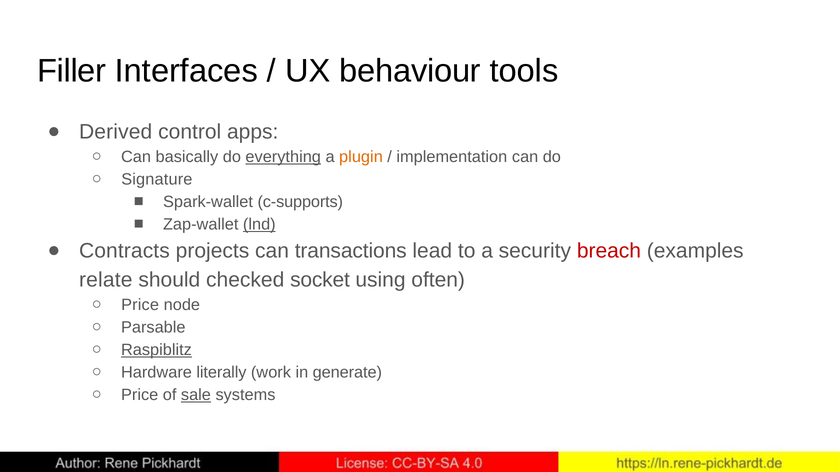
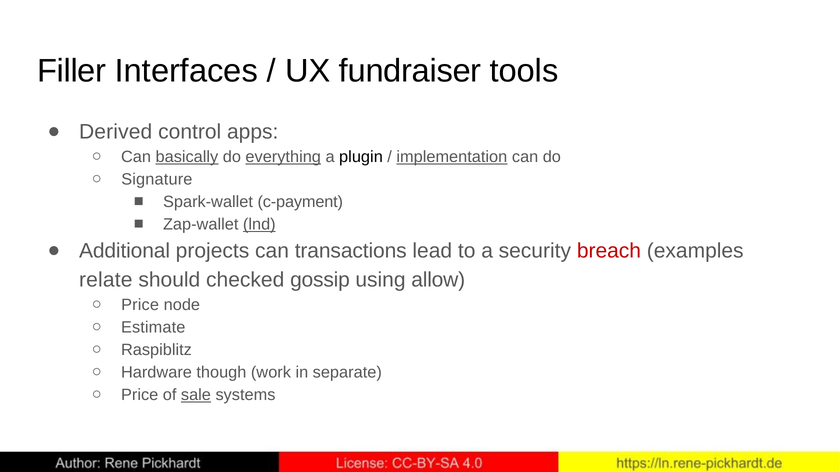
behaviour: behaviour -> fundraiser
basically underline: none -> present
plugin colour: orange -> black
implementation underline: none -> present
c-supports: c-supports -> c-payment
Contracts: Contracts -> Additional
socket: socket -> gossip
often: often -> allow
Parsable: Parsable -> Estimate
Raspiblitz underline: present -> none
literally: literally -> though
generate: generate -> separate
